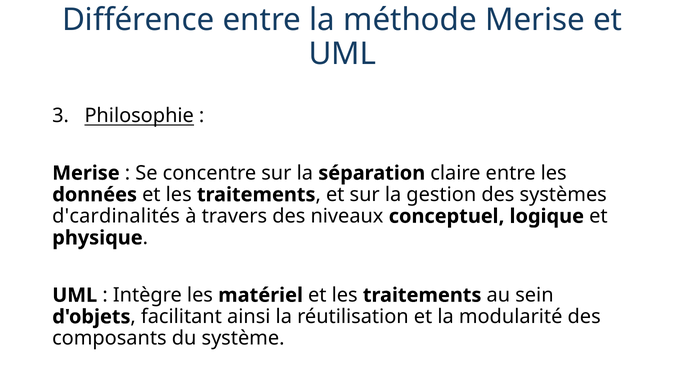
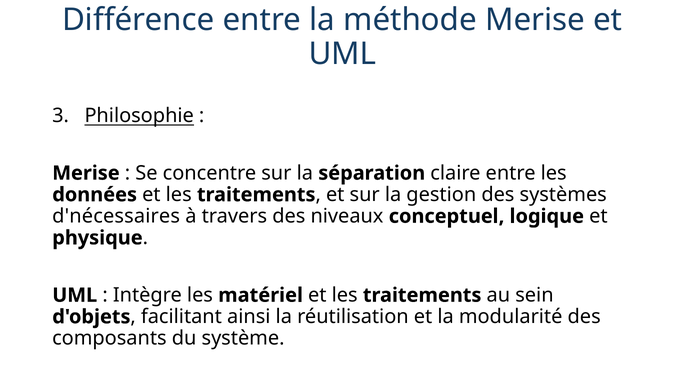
d'cardinalités: d'cardinalités -> d'nécessaires
